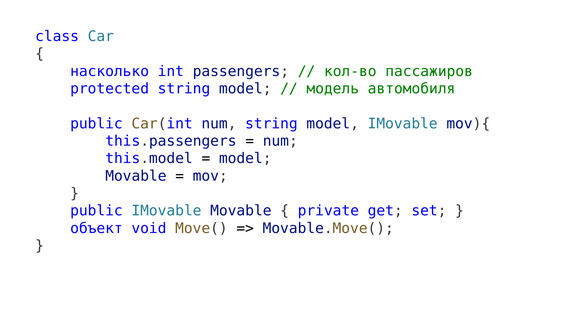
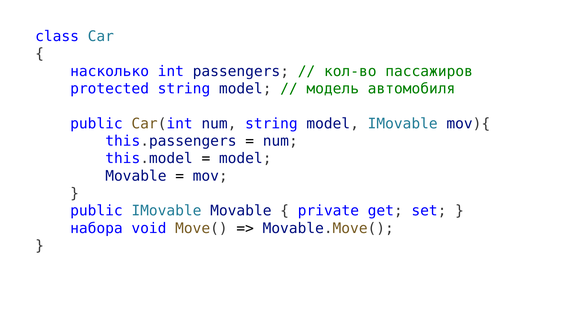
объект: объект -> набора
